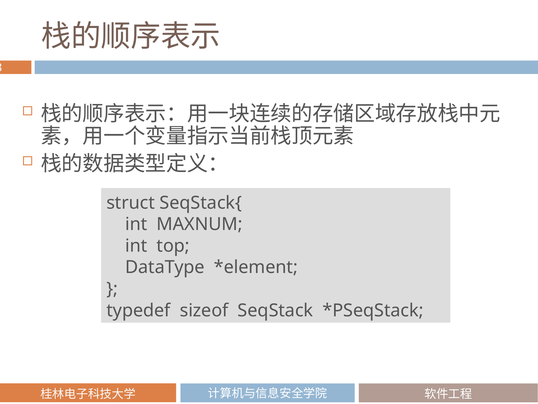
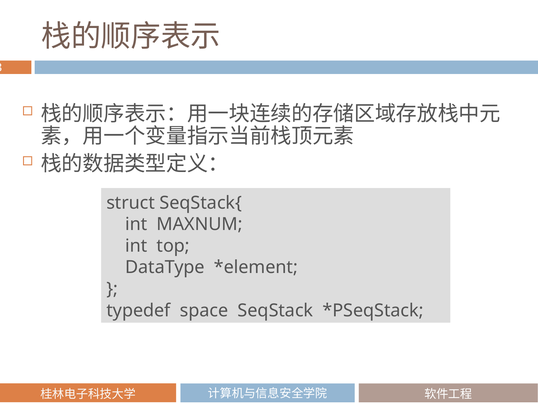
sizeof: sizeof -> space
